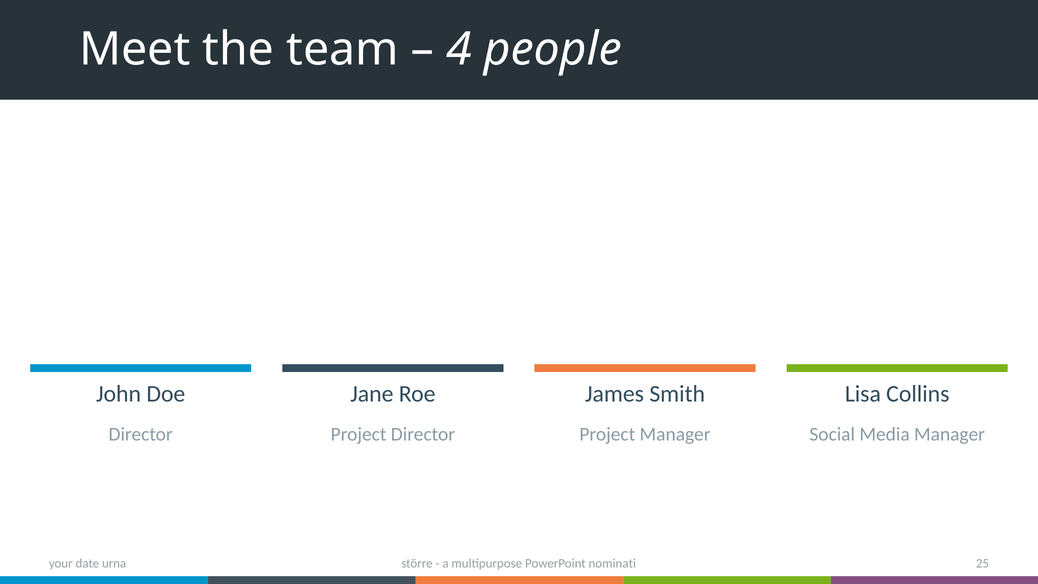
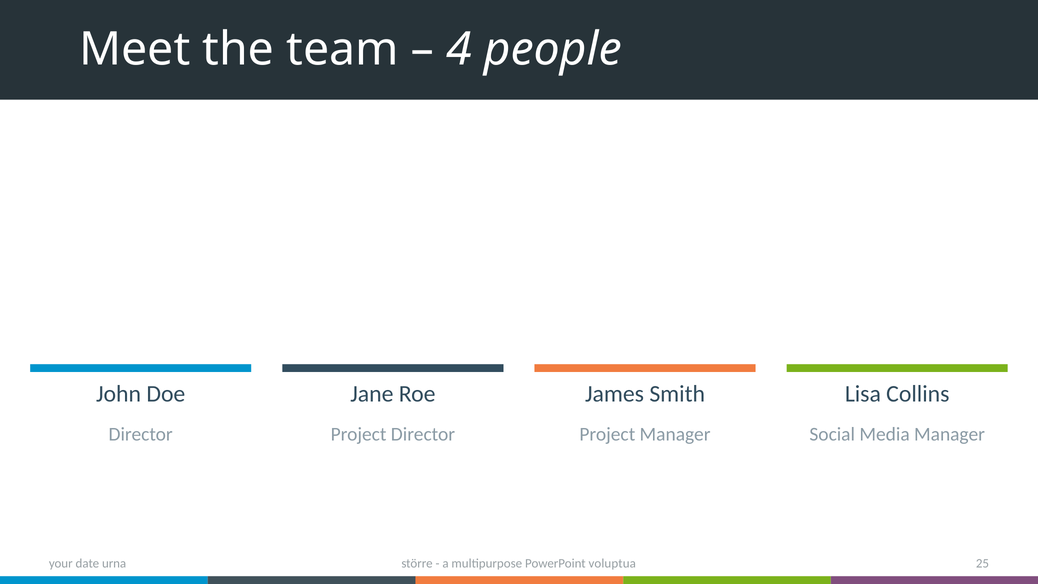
nominati: nominati -> voluptua
